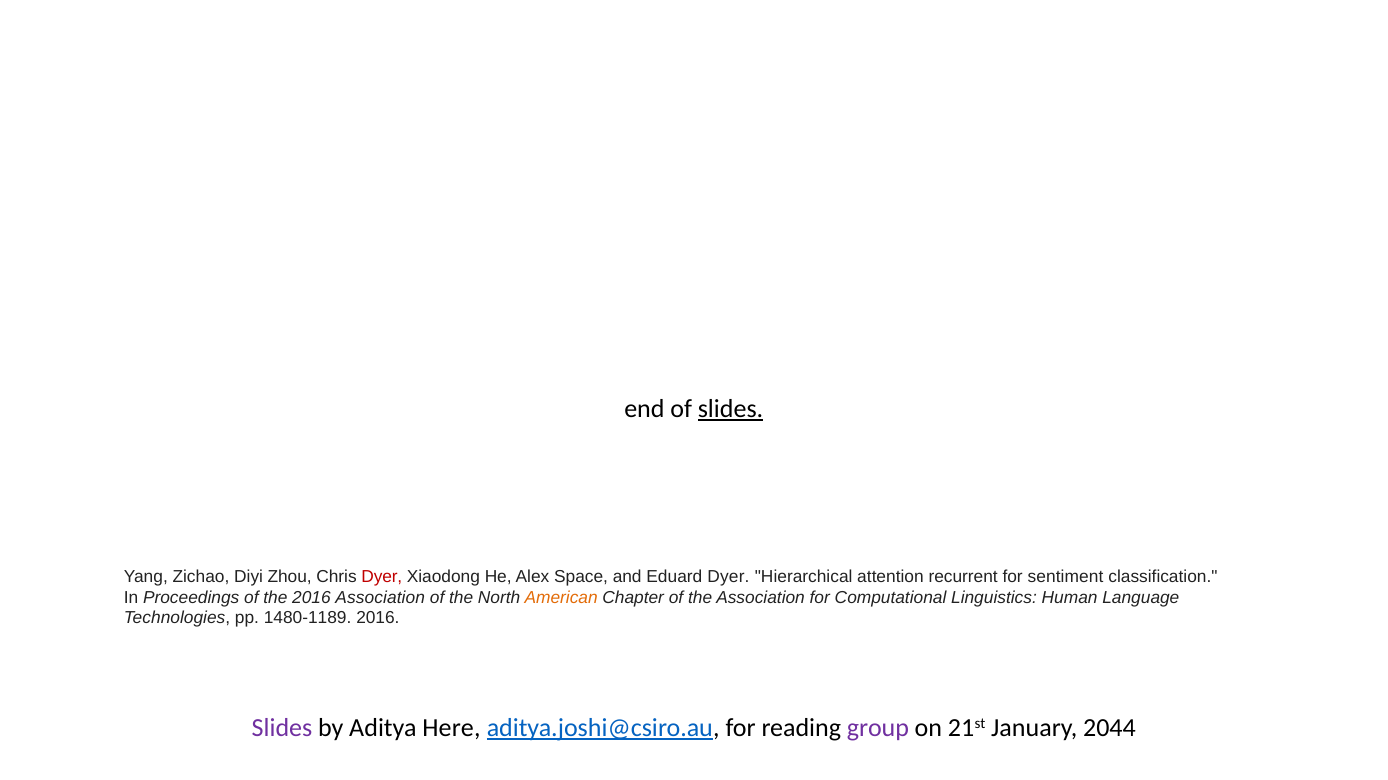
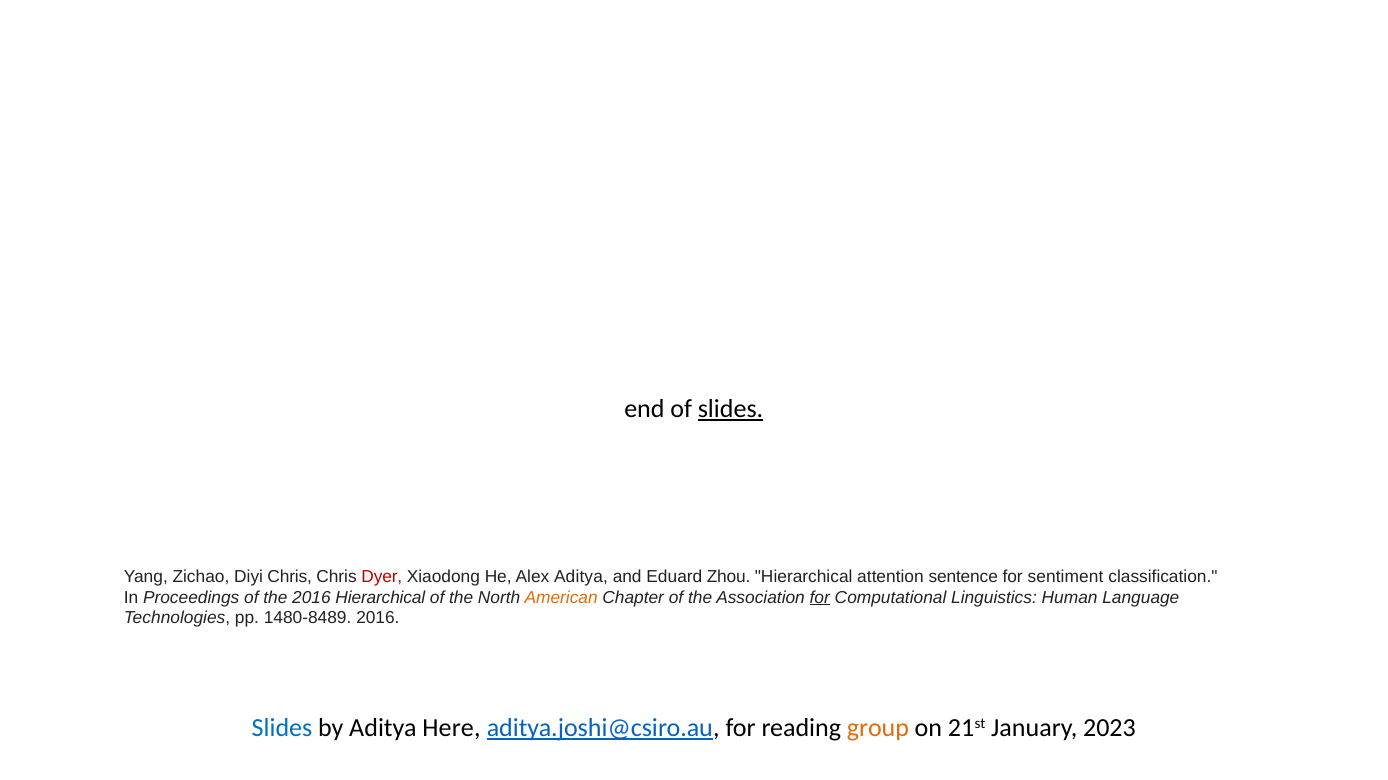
Diyi Zhou: Zhou -> Chris
Alex Space: Space -> Aditya
Eduard Dyer: Dyer -> Zhou
recurrent: recurrent -> sentence
2016 Association: Association -> Hierarchical
for at (820, 598) underline: none -> present
1480-1189: 1480-1189 -> 1480-8489
Slides at (282, 729) colour: purple -> blue
group colour: purple -> orange
2044: 2044 -> 2023
